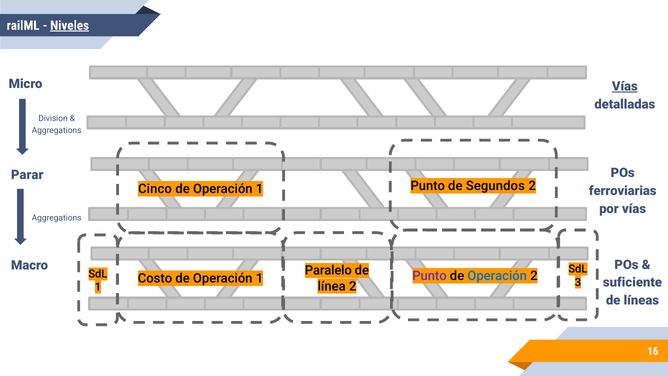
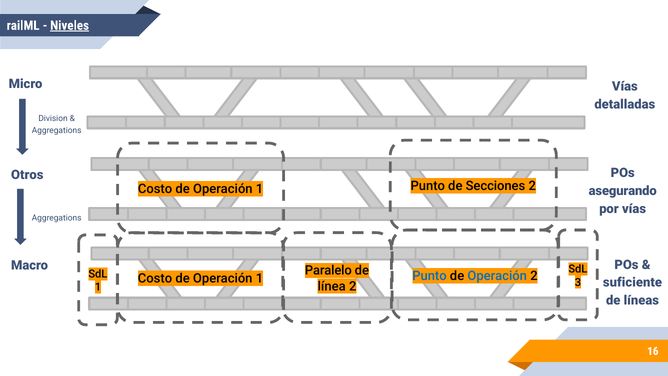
Vías at (625, 86) underline: present -> none
Parar: Parar -> Otros
Cinco at (155, 189): Cinco -> Costo
Segundos: Segundos -> Secciones
ferroviarias: ferroviarias -> asegurando
Punto at (430, 276) colour: purple -> blue
